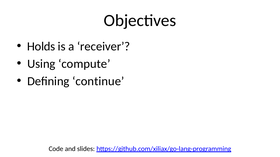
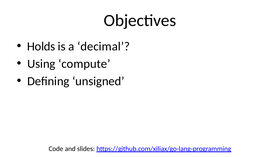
receiver: receiver -> decimal
continue: continue -> unsigned
